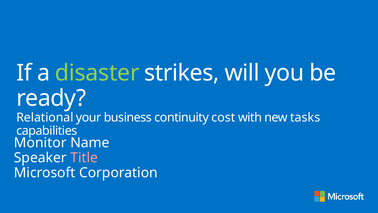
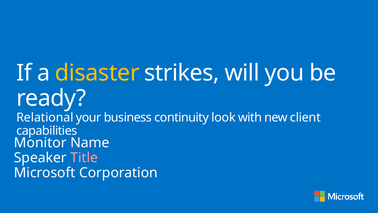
disaster colour: light green -> yellow
cost: cost -> look
tasks: tasks -> client
